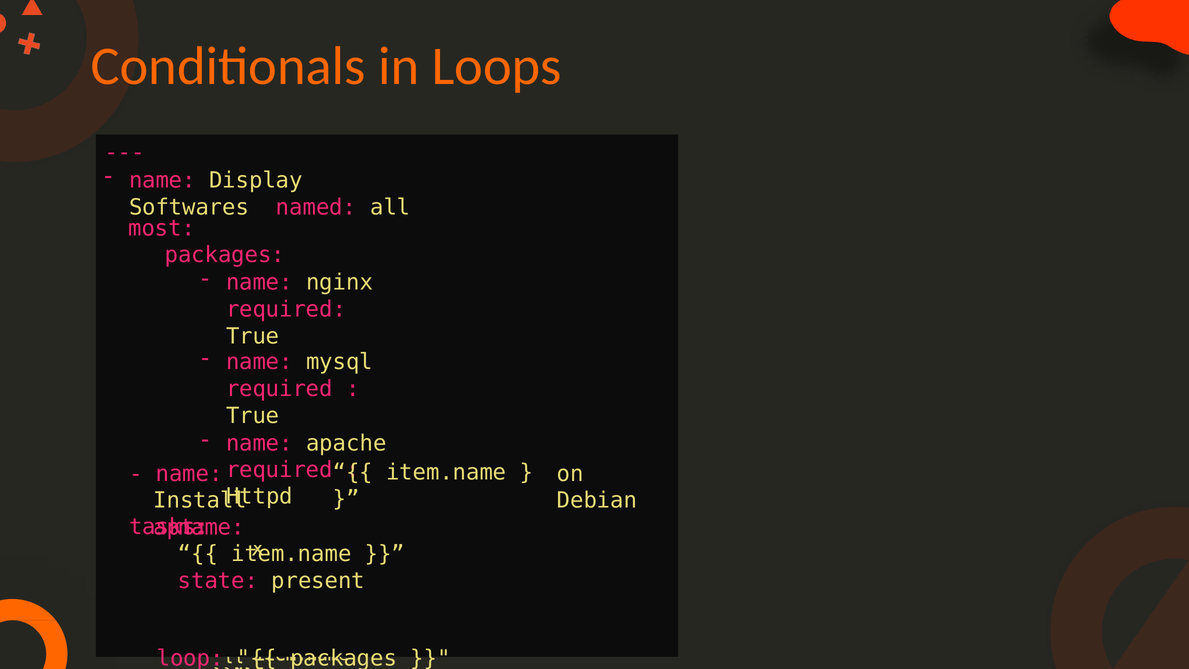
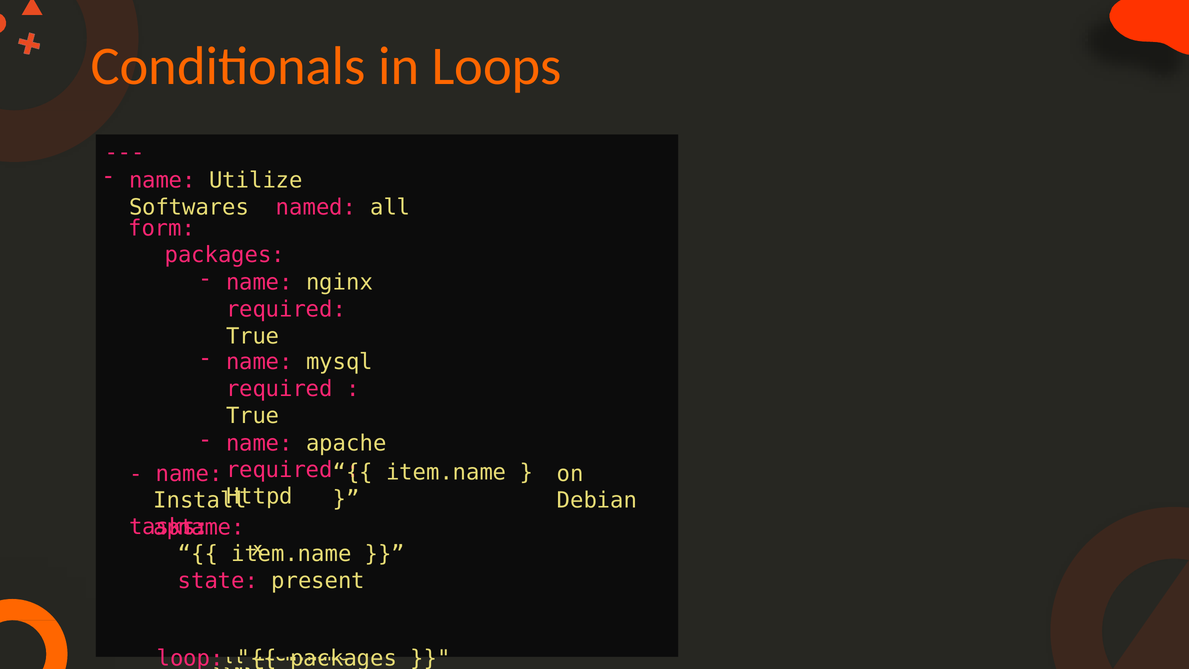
Display: Display -> Utilize
most: most -> form
